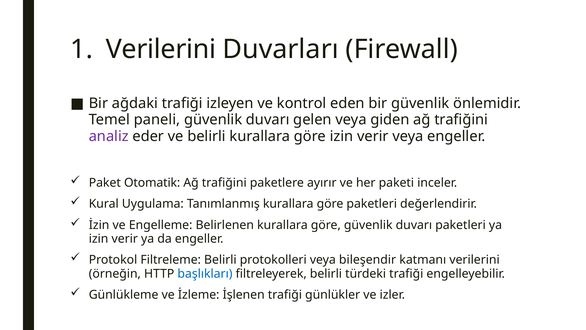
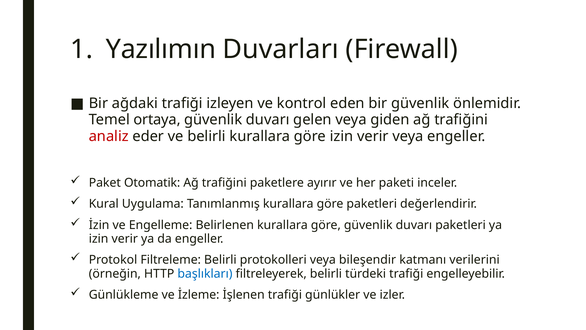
Verilerini at (161, 49): Verilerini -> Yazılımın
paneli: paneli -> ortaya
analiz colour: purple -> red
